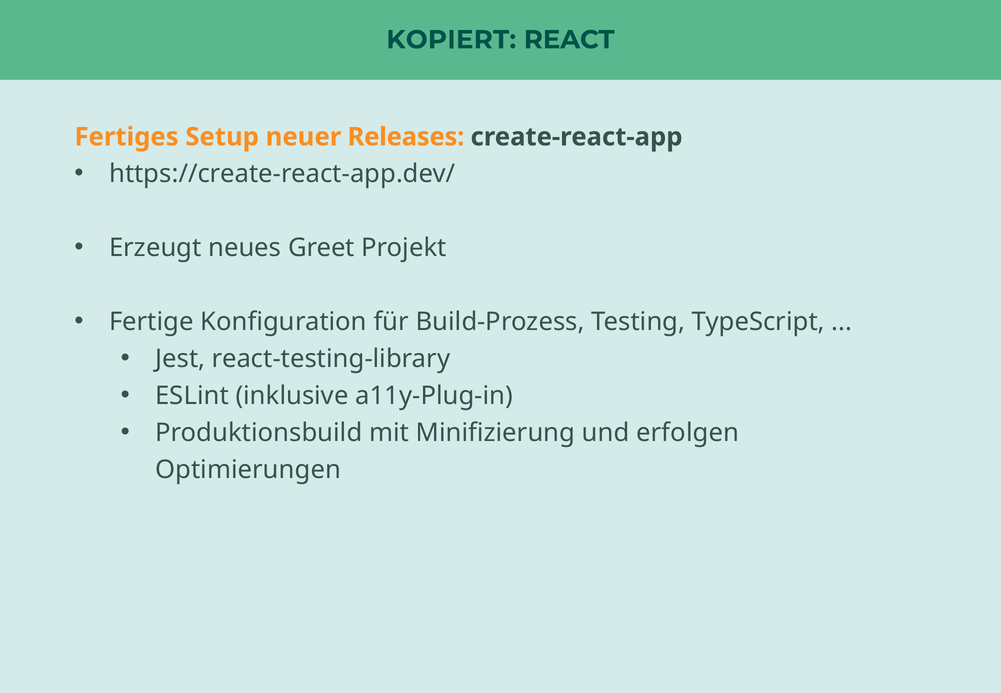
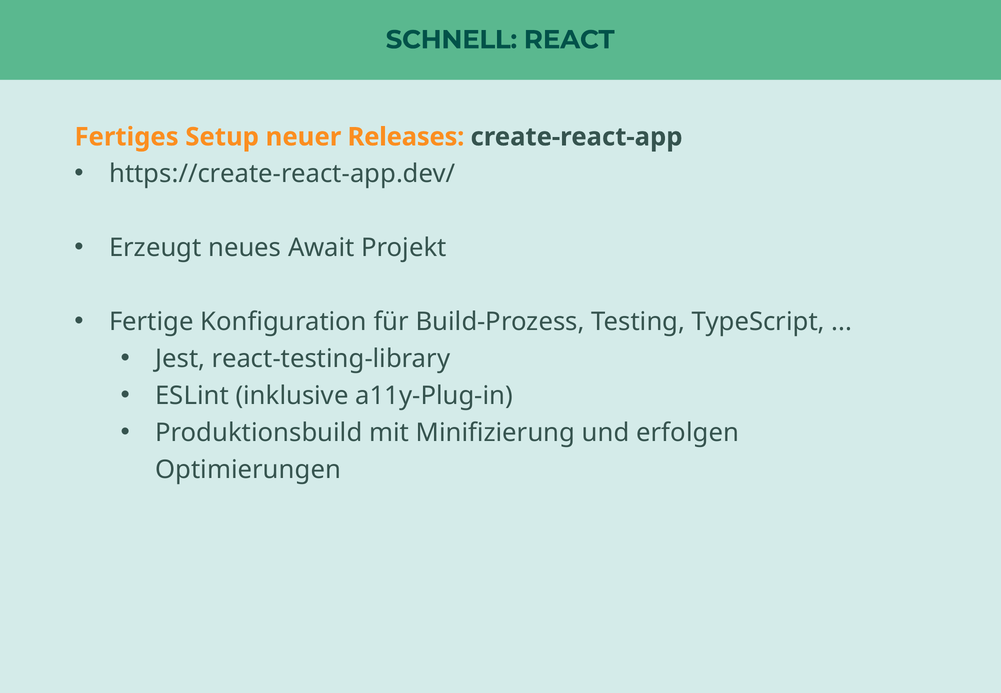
KOPIERT: KOPIERT -> SCHNELL
Greet: Greet -> Await
